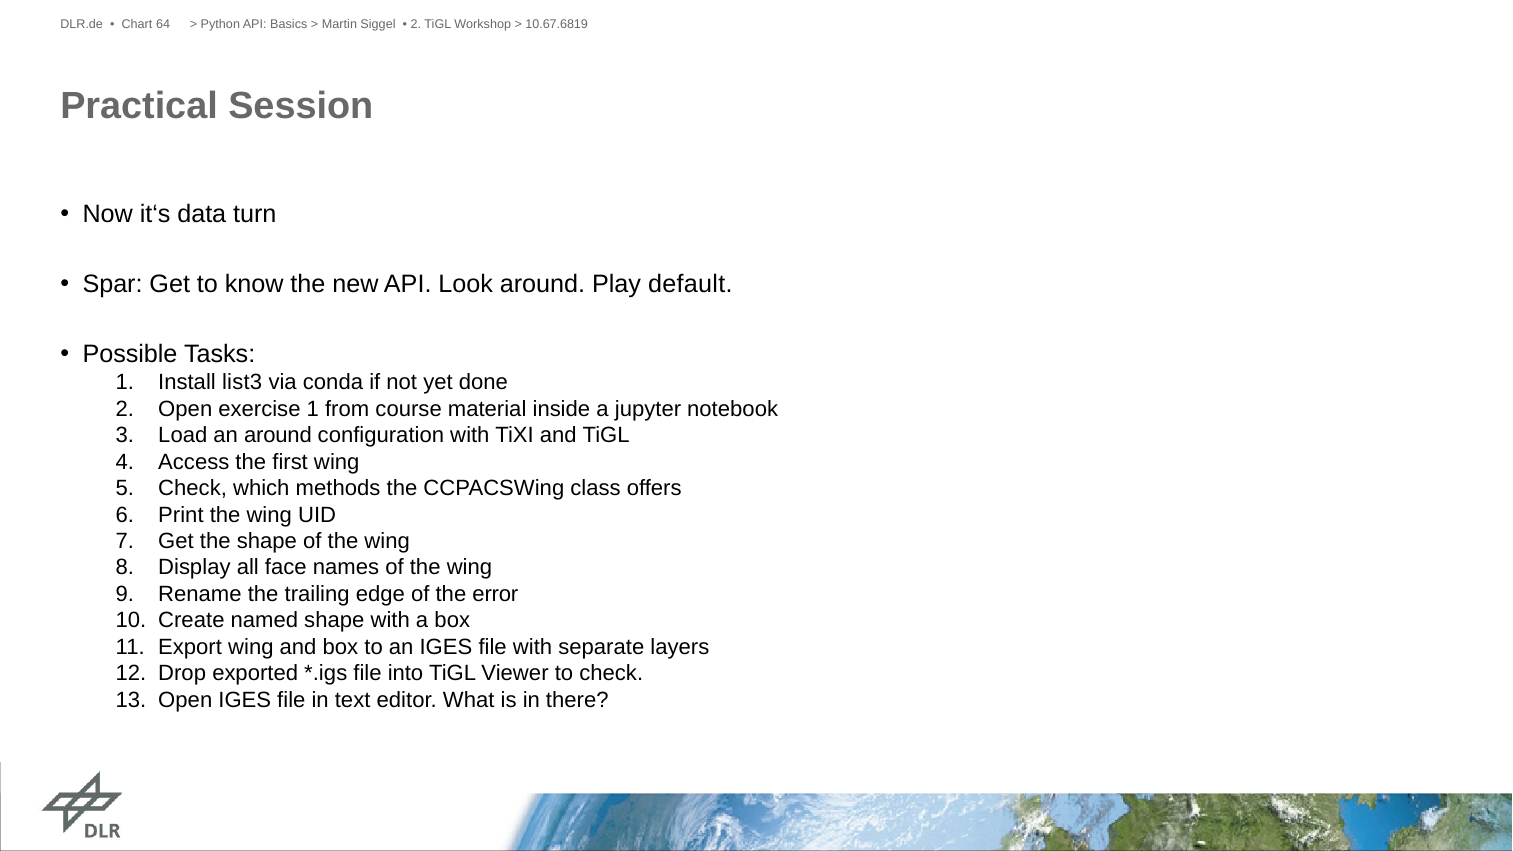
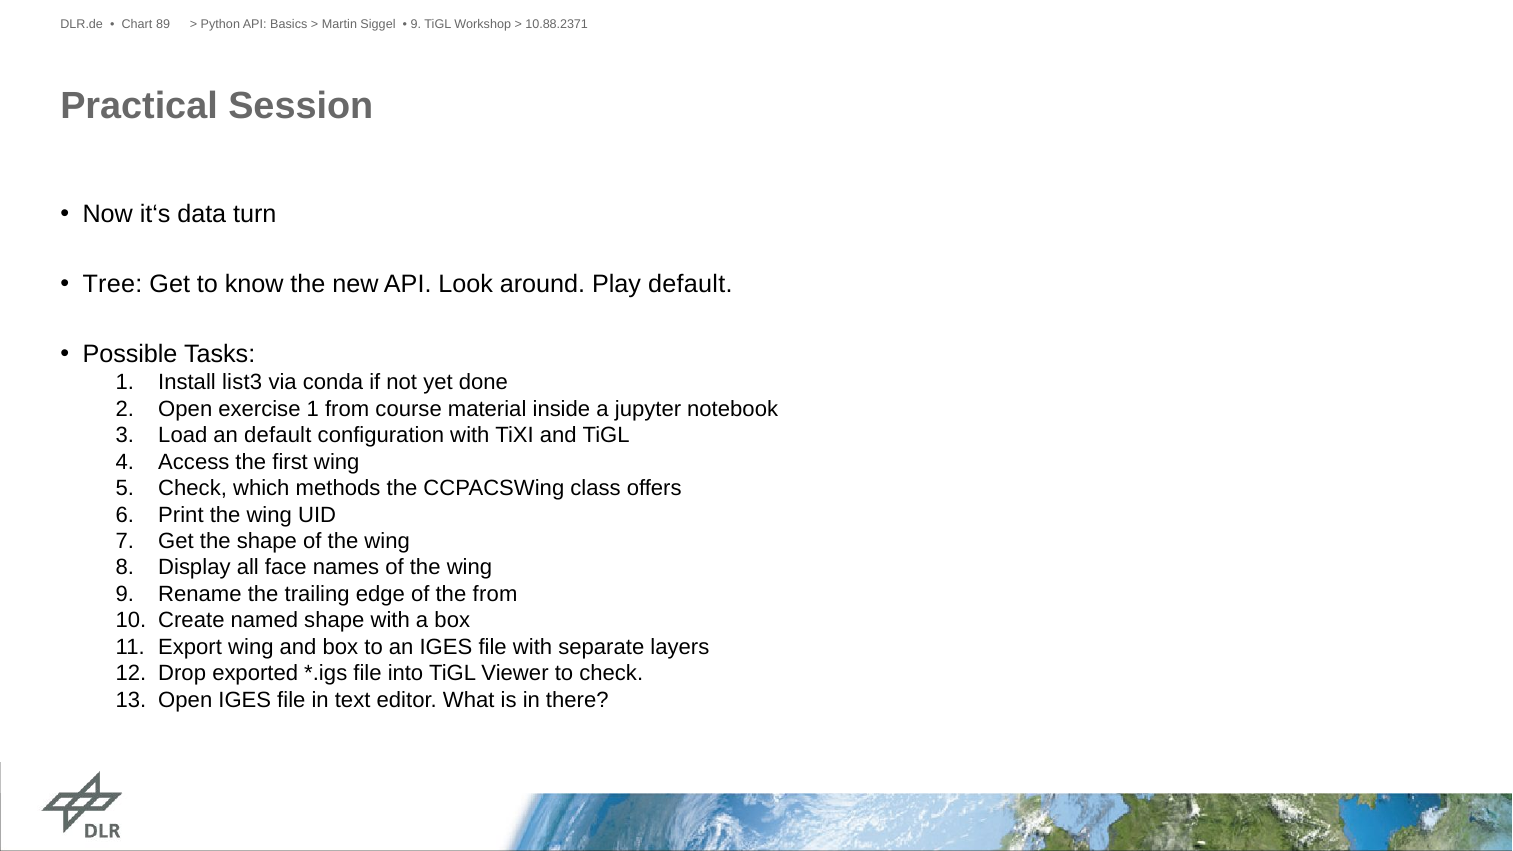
64: 64 -> 89
2 at (416, 24): 2 -> 9
10.67.6819: 10.67.6819 -> 10.88.2371
Spar: Spar -> Tree
an around: around -> default
the error: error -> from
